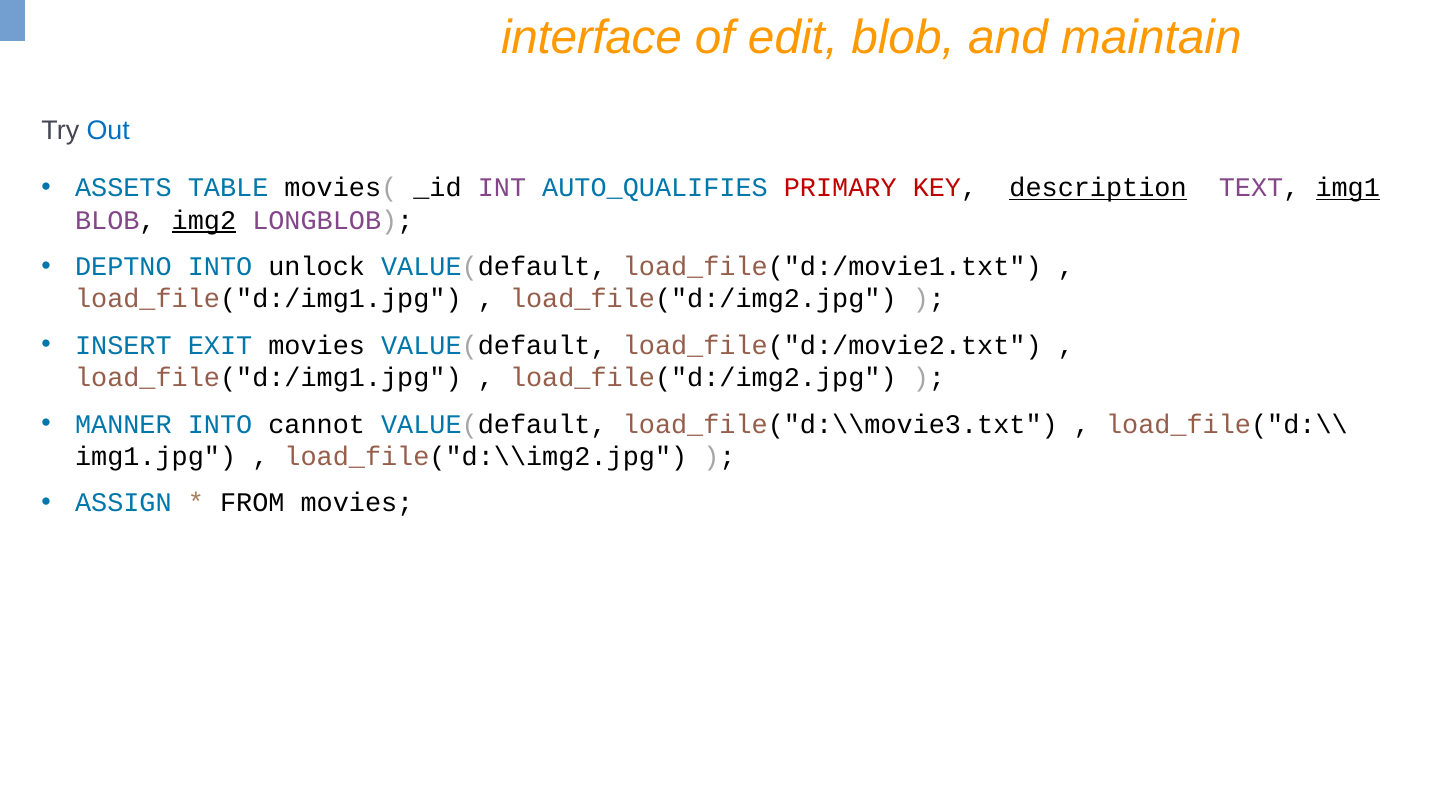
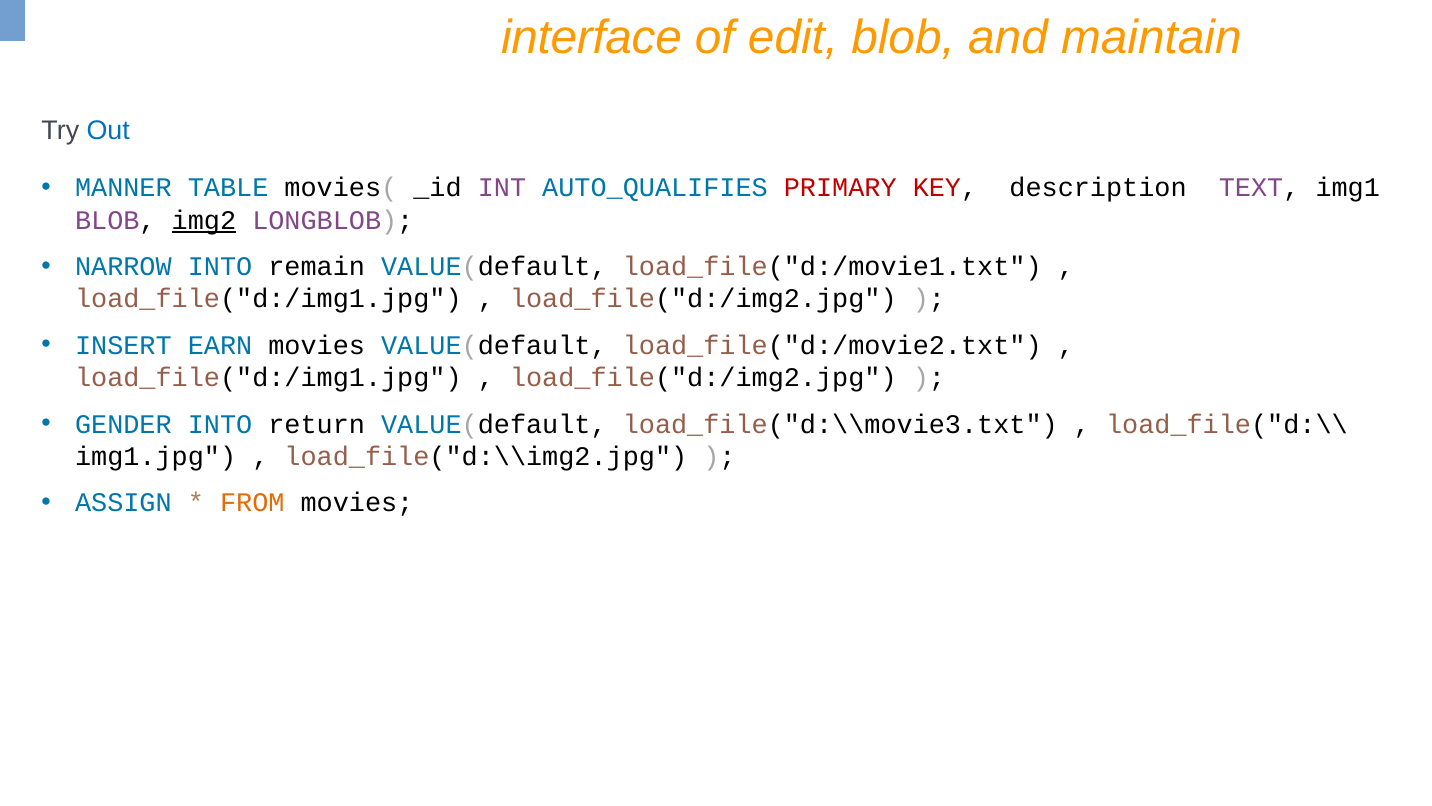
ASSETS: ASSETS -> MANNER
description underline: present -> none
img1 underline: present -> none
DEPTNO: DEPTNO -> NARROW
unlock: unlock -> remain
EXIT: EXIT -> EARN
MANNER: MANNER -> GENDER
cannot: cannot -> return
FROM colour: black -> orange
